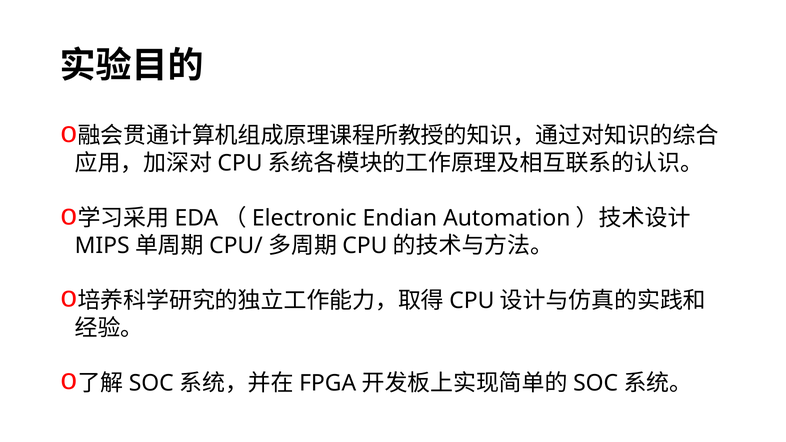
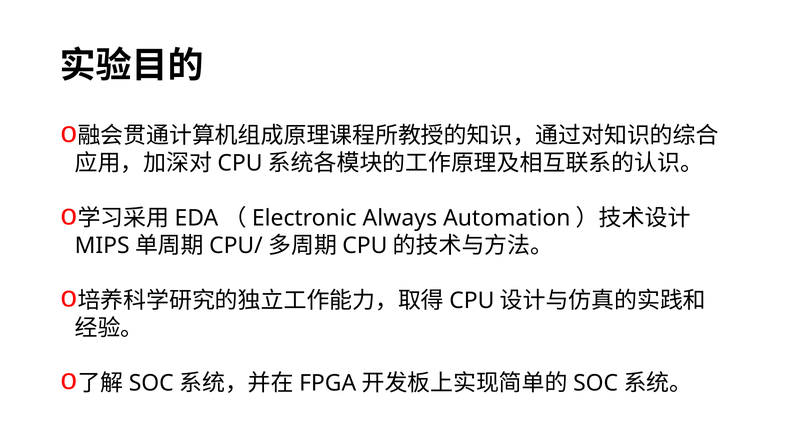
Endian: Endian -> Always
